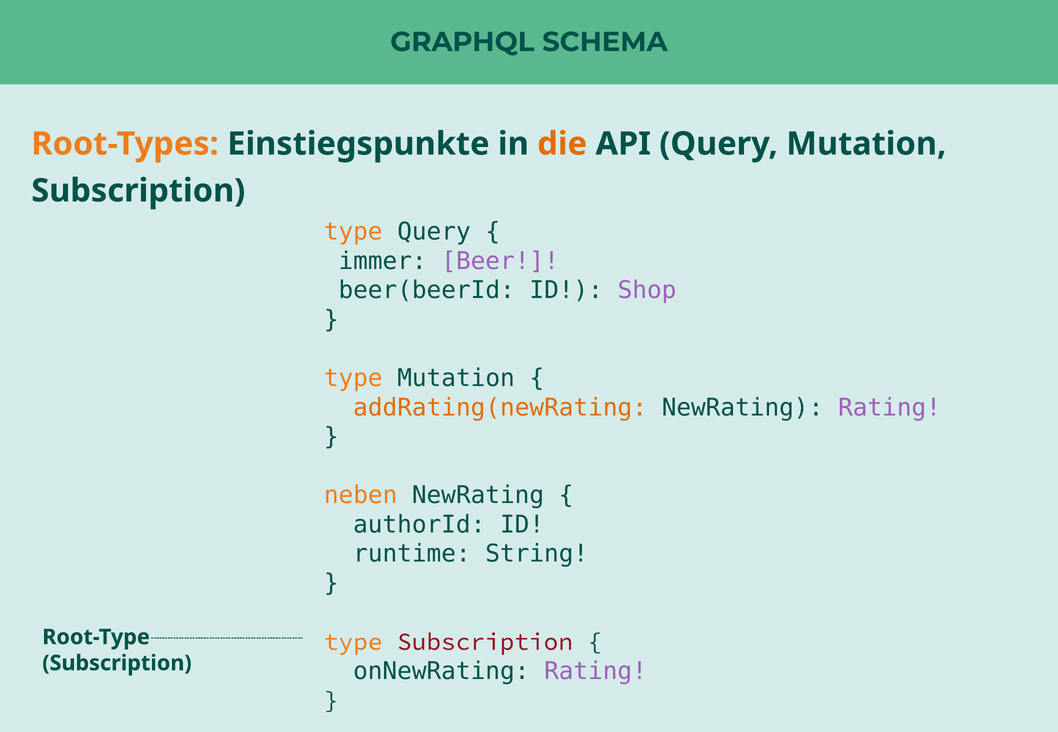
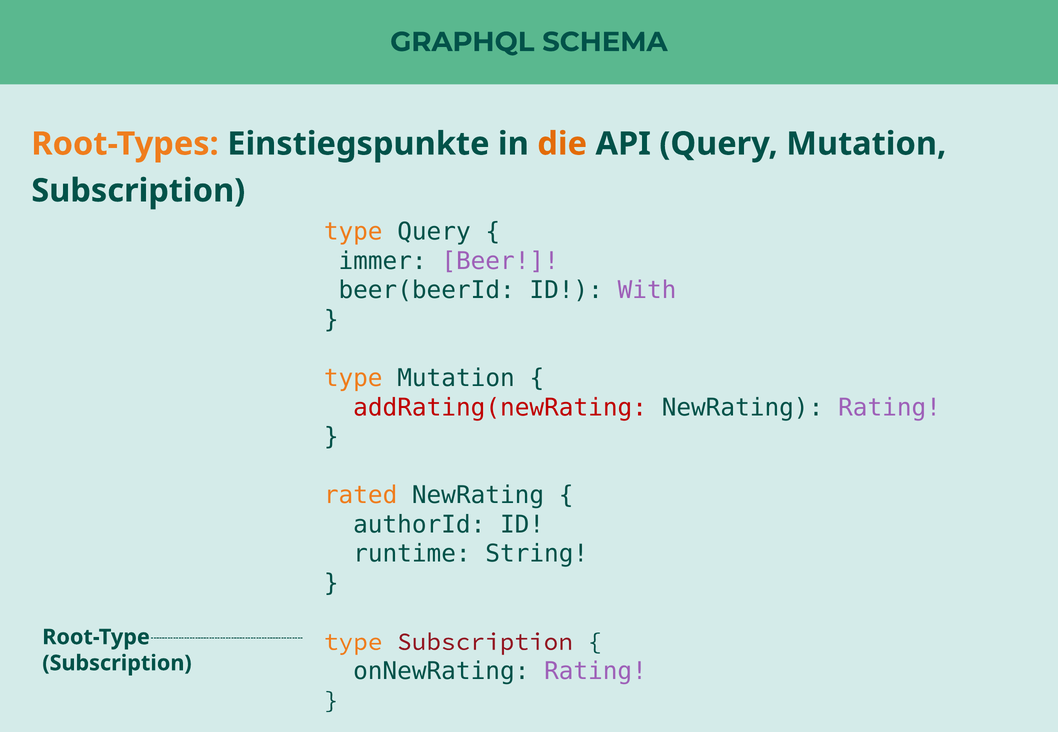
Shop: Shop -> With
addRating(newRating colour: orange -> red
neben: neben -> rated
